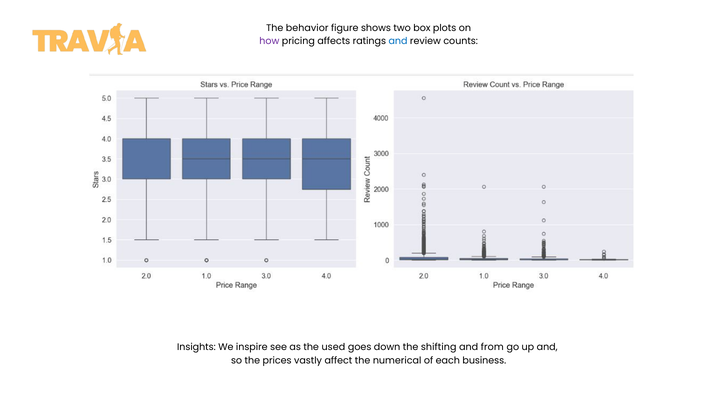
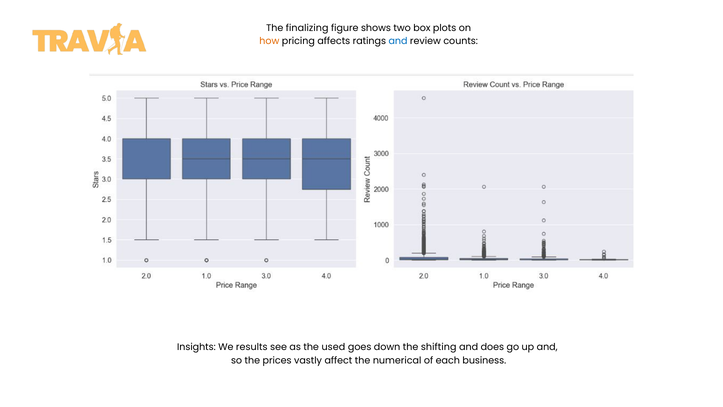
behavior: behavior -> finalizing
how colour: purple -> orange
inspire: inspire -> results
from: from -> does
